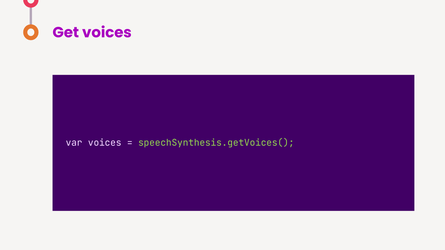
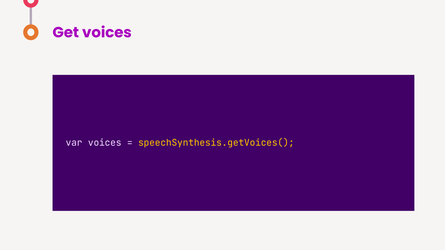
speechSynthesis.getVoices( colour: light green -> yellow
